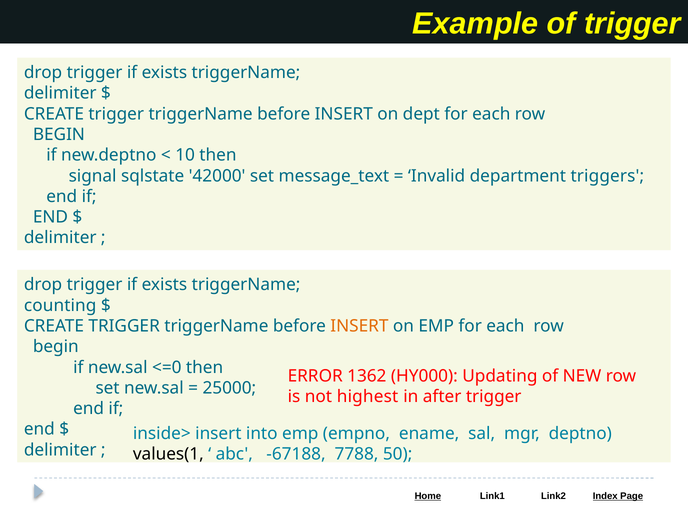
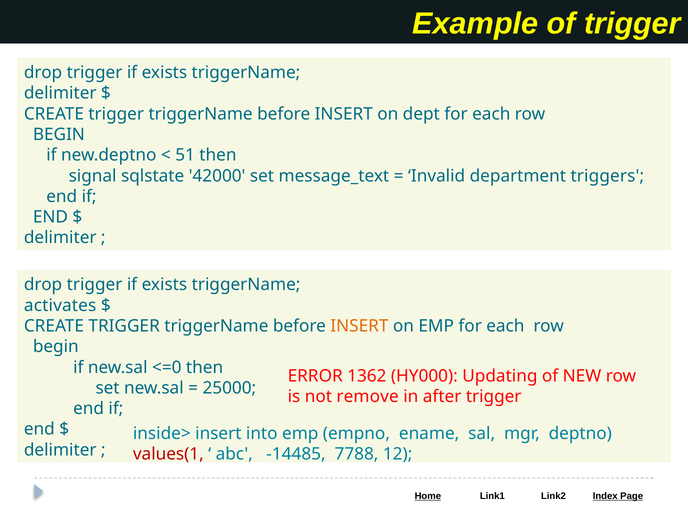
10: 10 -> 51
counting: counting -> activates
highest: highest -> remove
values(1 colour: black -> red
-67188: -67188 -> -14485
50: 50 -> 12
